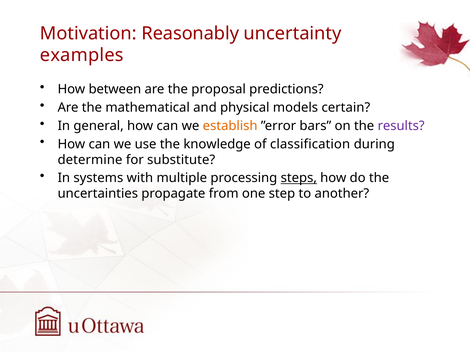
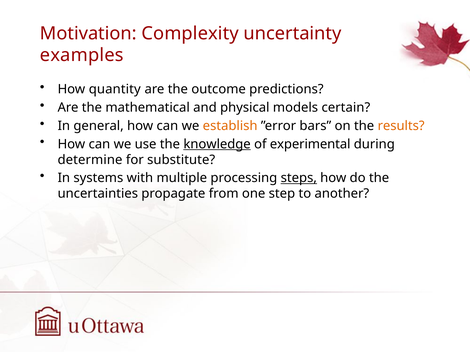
Reasonably: Reasonably -> Complexity
between: between -> quantity
proposal: proposal -> outcome
results colour: purple -> orange
knowledge underline: none -> present
classification: classification -> experimental
